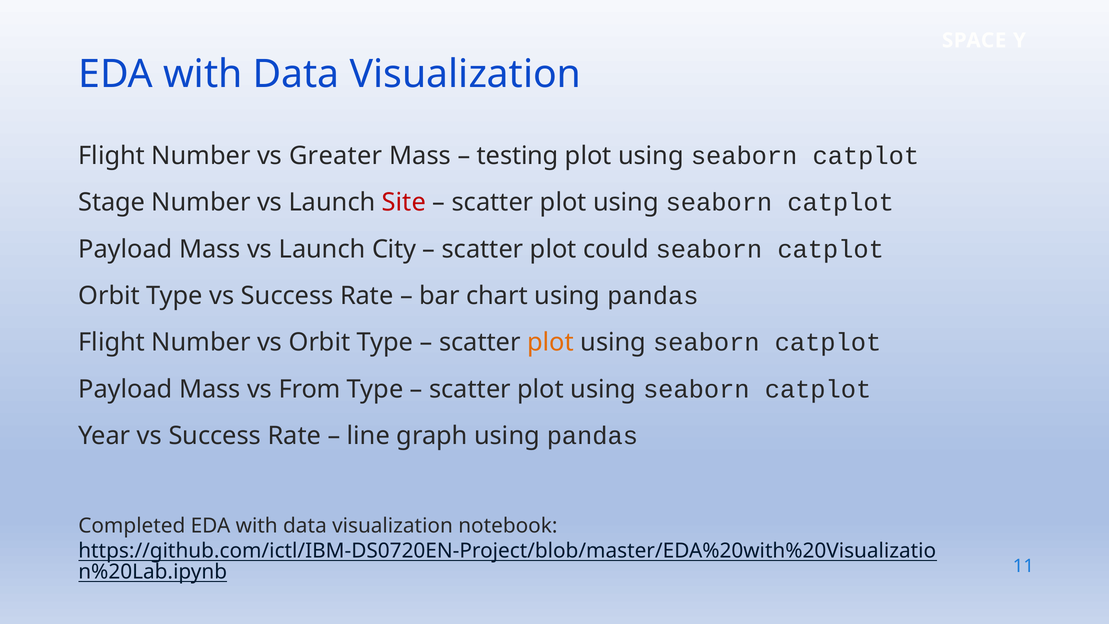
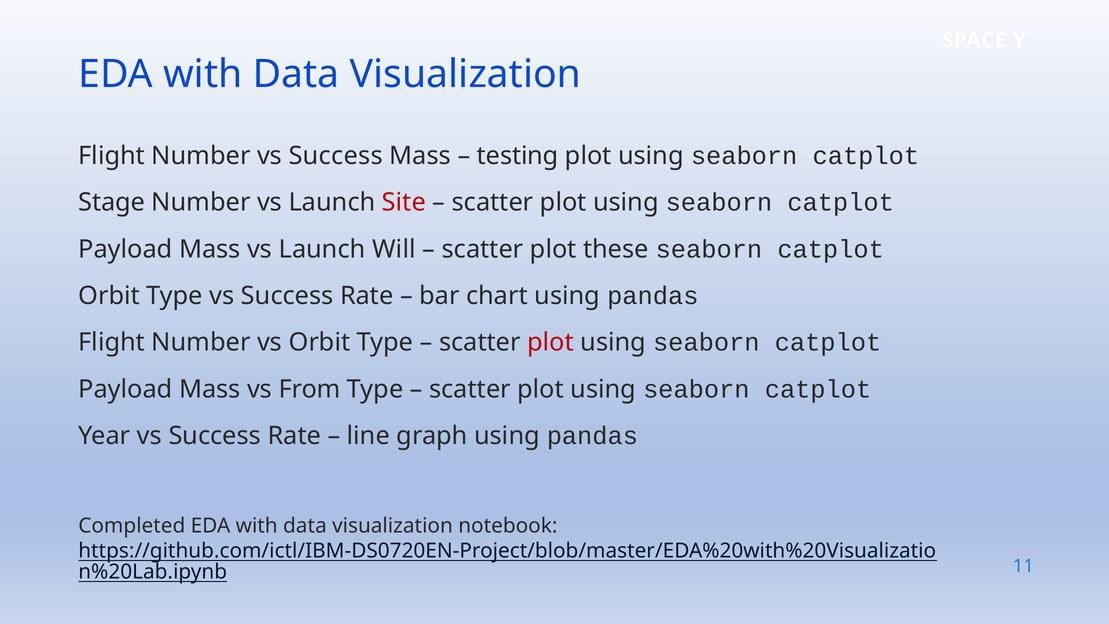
Number vs Greater: Greater -> Success
City: City -> Will
could: could -> these
plot at (551, 342) colour: orange -> red
